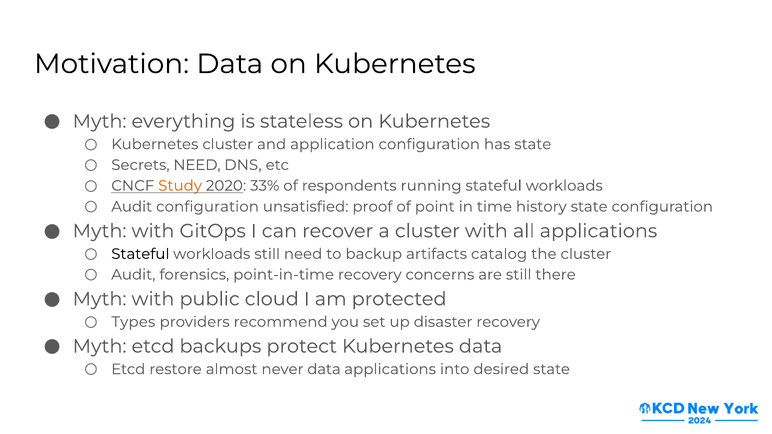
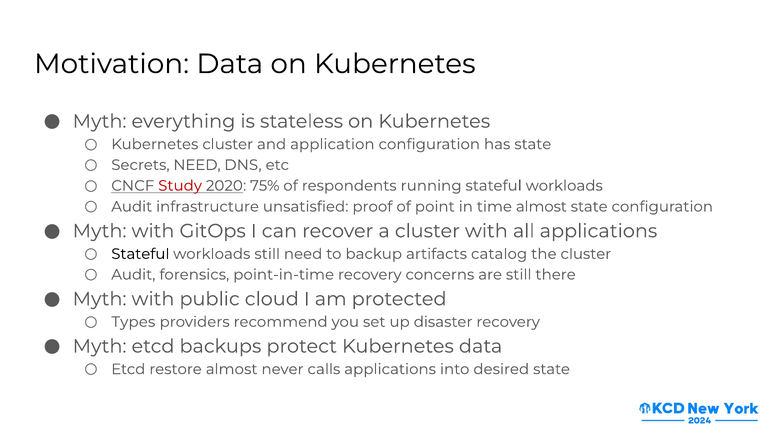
Study colour: orange -> red
33%: 33% -> 75%
Audit configuration: configuration -> infrastructure
time history: history -> almost
never data: data -> calls
